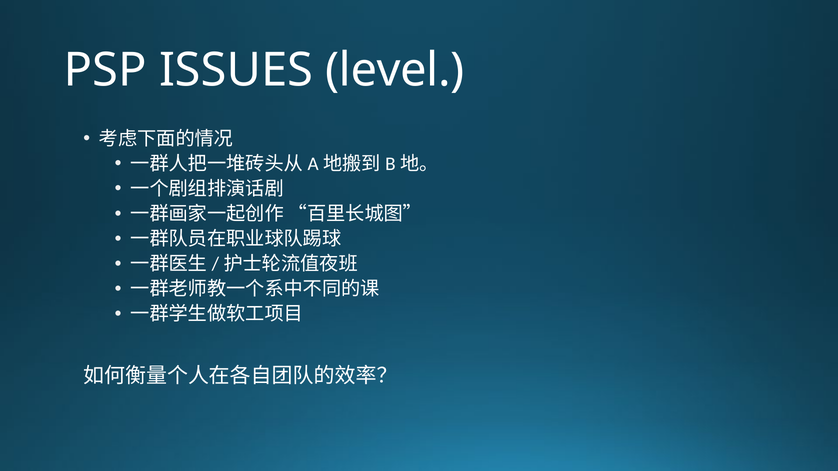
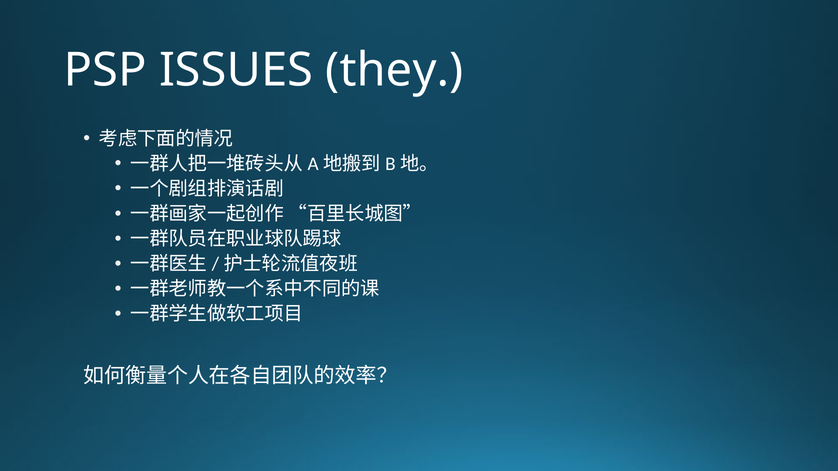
level: level -> they
